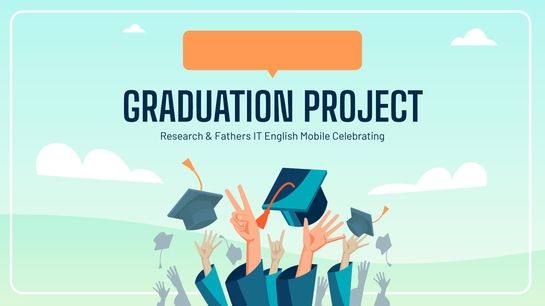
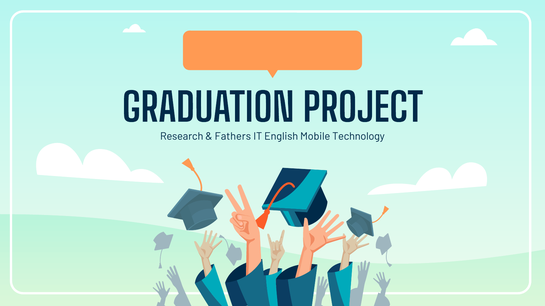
Celebrating: Celebrating -> Technology
